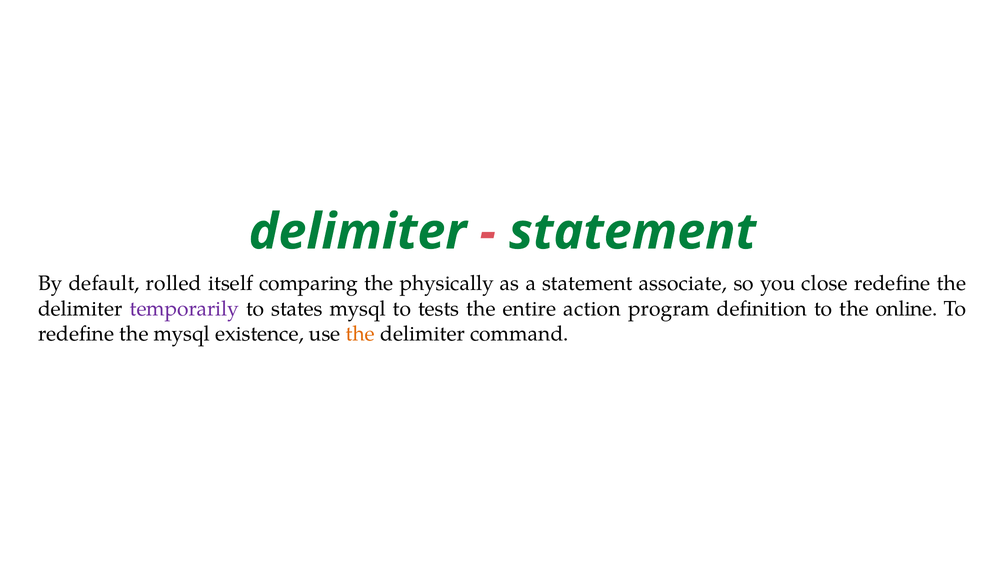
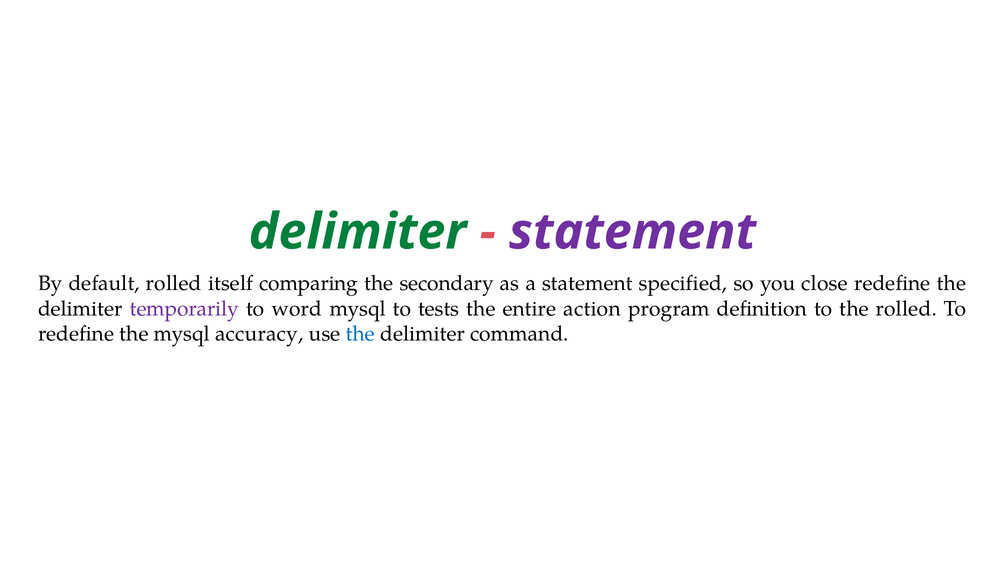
statement at (633, 232) colour: green -> purple
physically: physically -> secondary
associate: associate -> specified
states: states -> word
the online: online -> rolled
existence: existence -> accuracy
the at (360, 334) colour: orange -> blue
